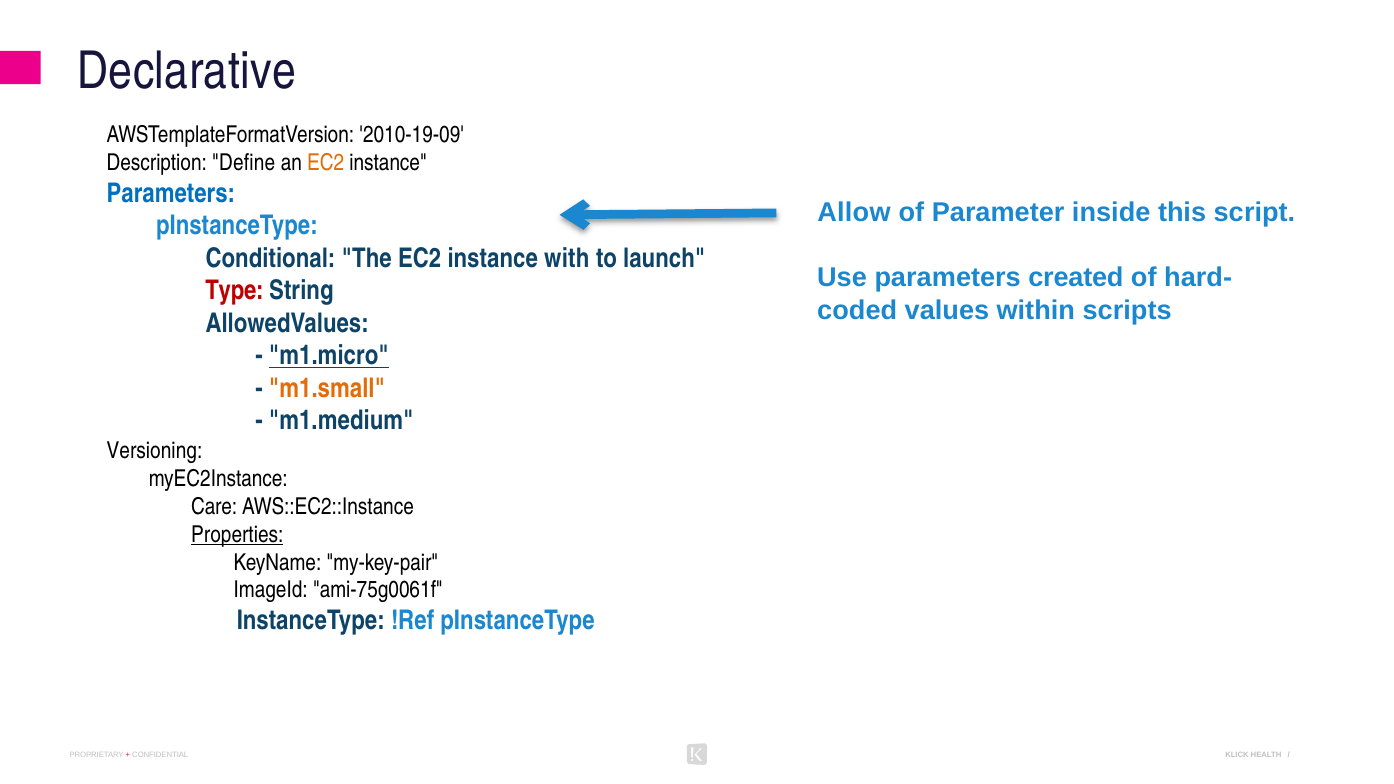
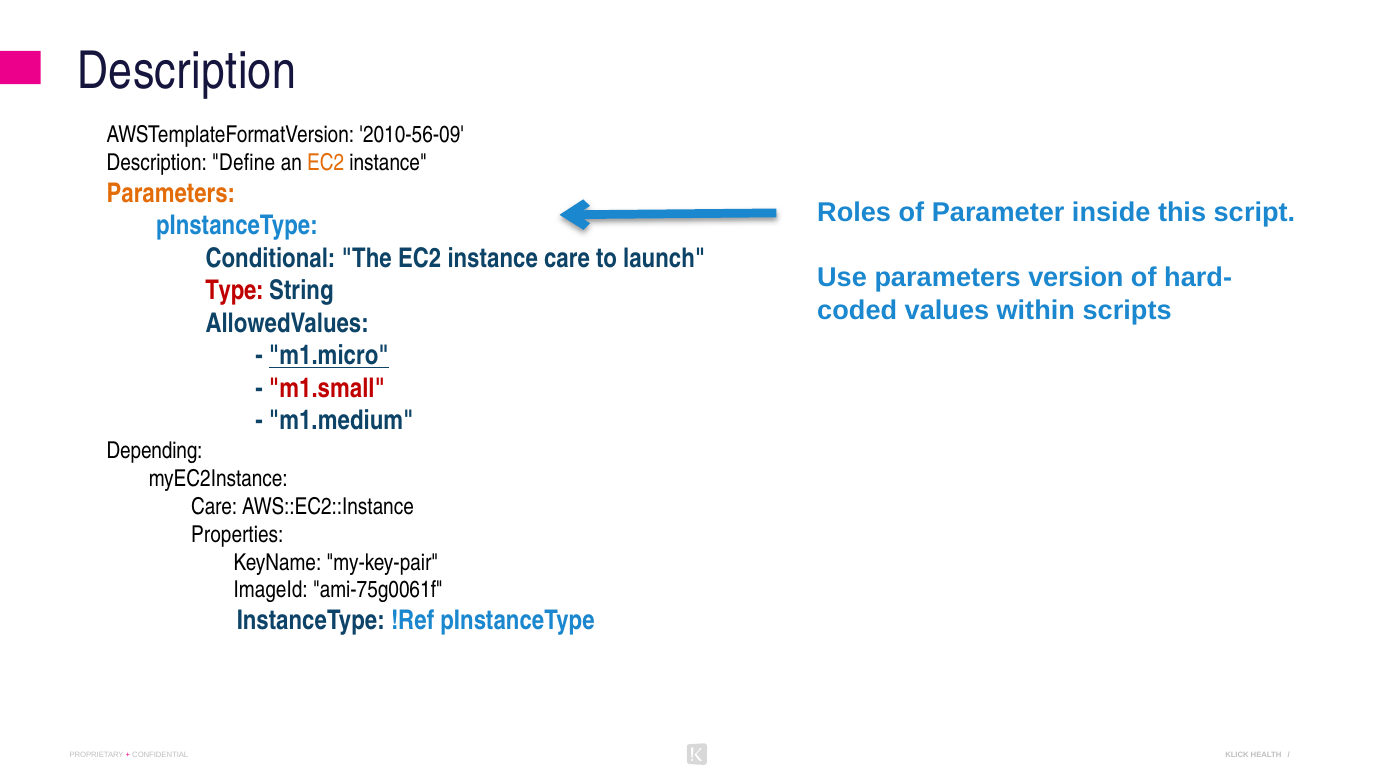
Declarative at (187, 71): Declarative -> Description
2010-19-09: 2010-19-09 -> 2010-56-09
Parameters at (171, 193) colour: blue -> orange
Allow: Allow -> Roles
instance with: with -> care
created: created -> version
m1.small colour: orange -> red
Versioning: Versioning -> Depending
Properties underline: present -> none
